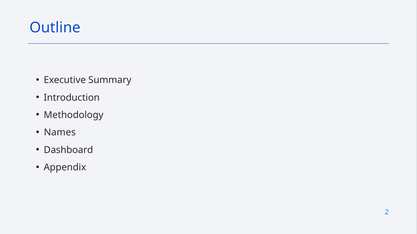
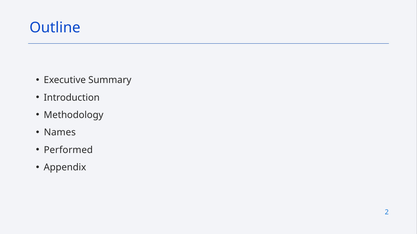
Dashboard: Dashboard -> Performed
